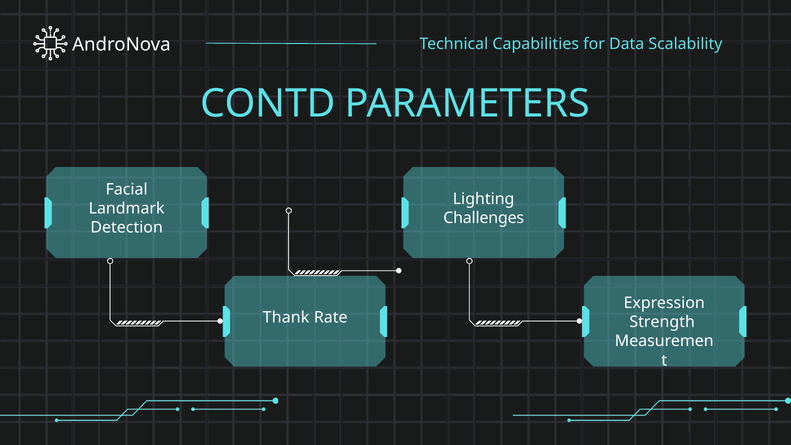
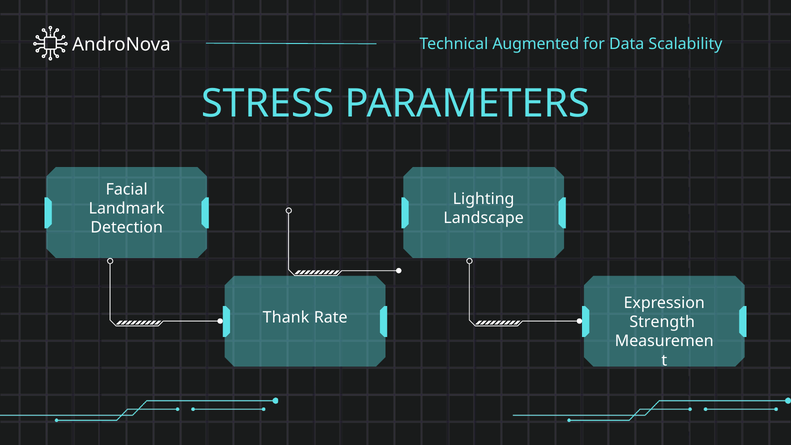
Capabilities: Capabilities -> Augmented
CONTD: CONTD -> STRESS
Challenges: Challenges -> Landscape
